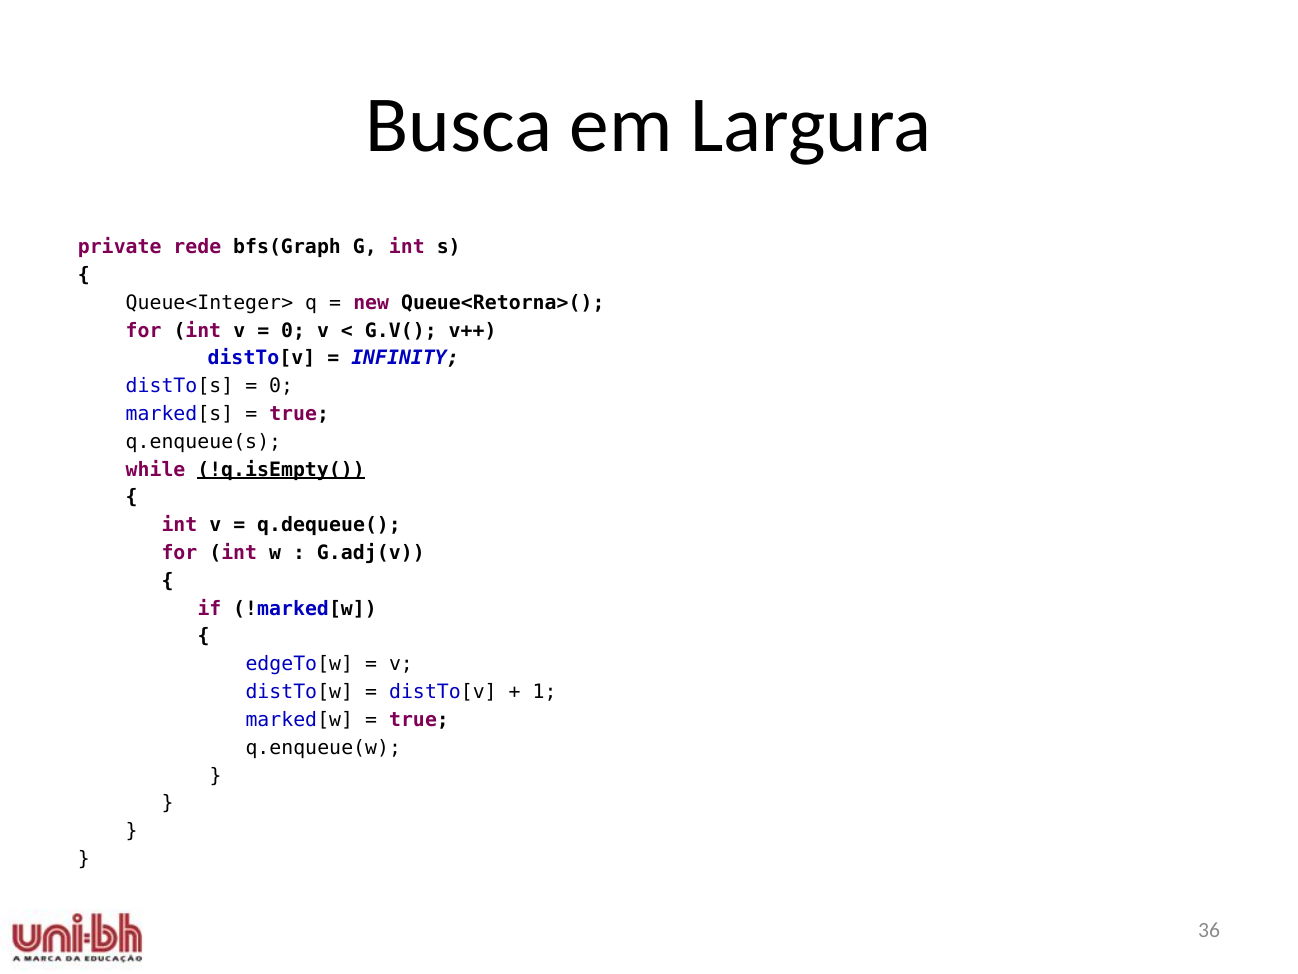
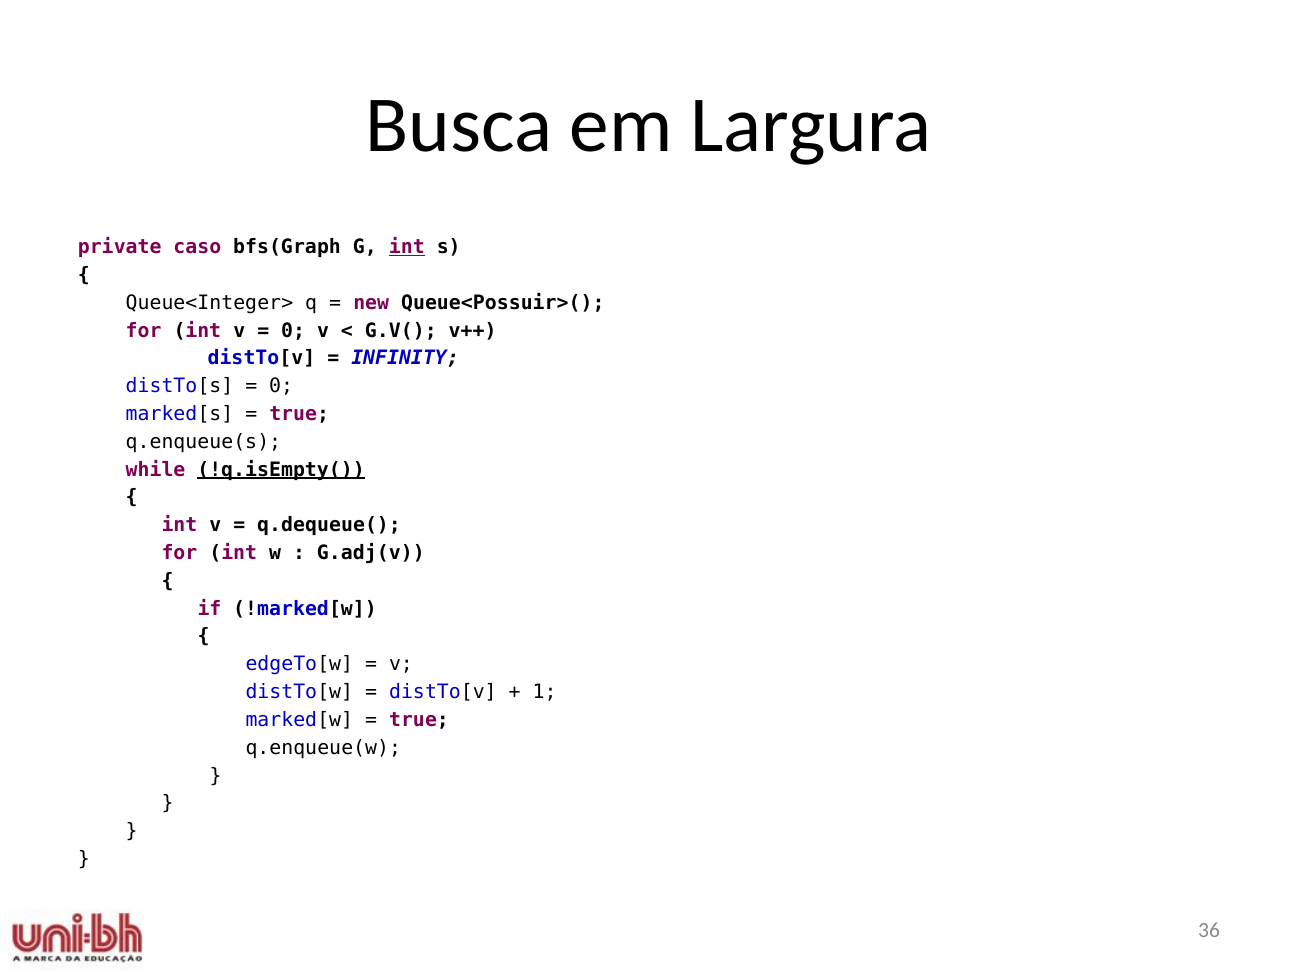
rede: rede -> caso
int at (407, 247) underline: none -> present
Queue<Retorna>(: Queue<Retorna>( -> Queue<Possuir>(
